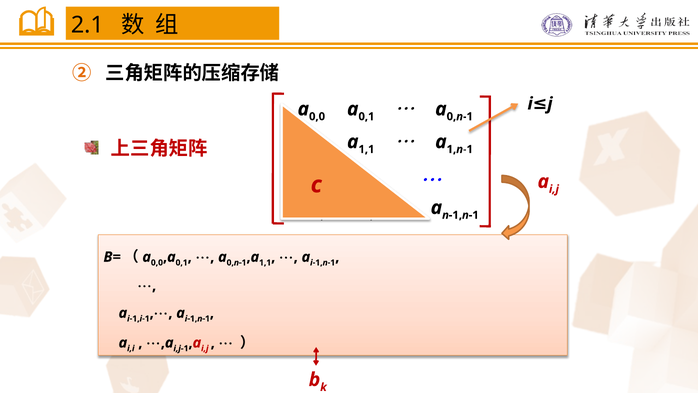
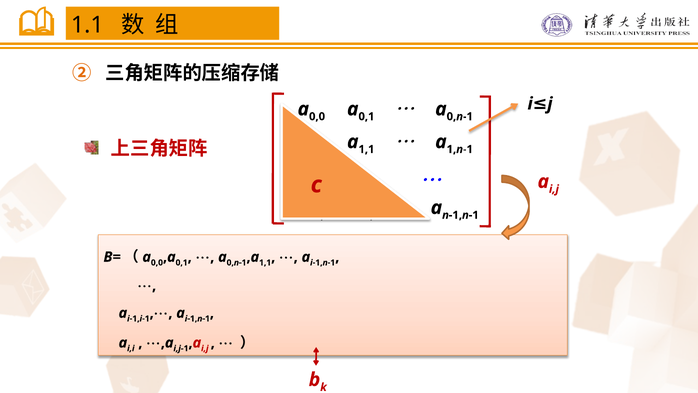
2.1: 2.1 -> 1.1
